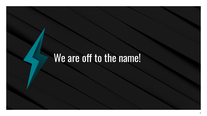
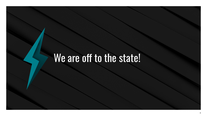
name: name -> state
